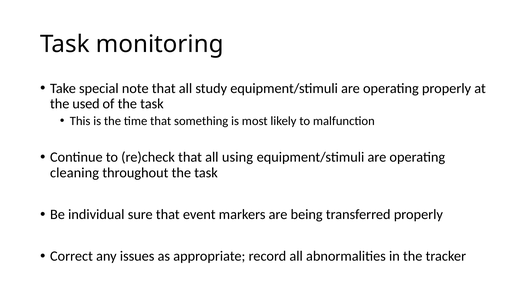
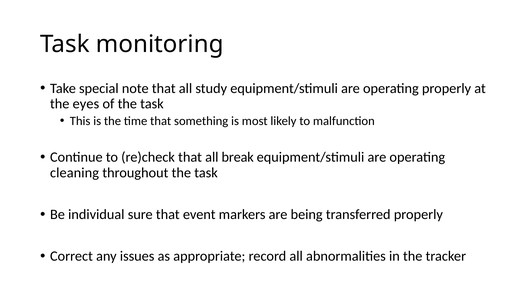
used: used -> eyes
using: using -> break
